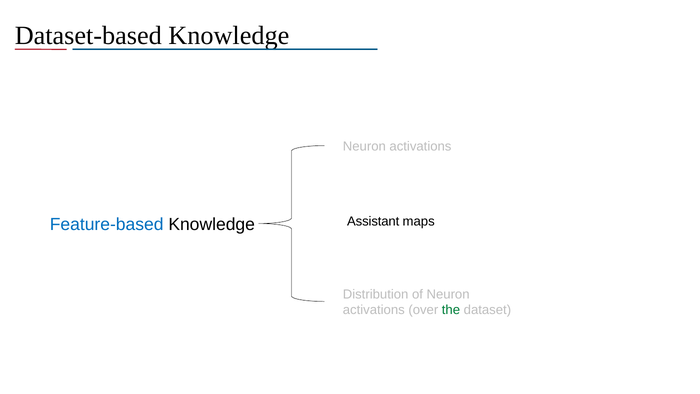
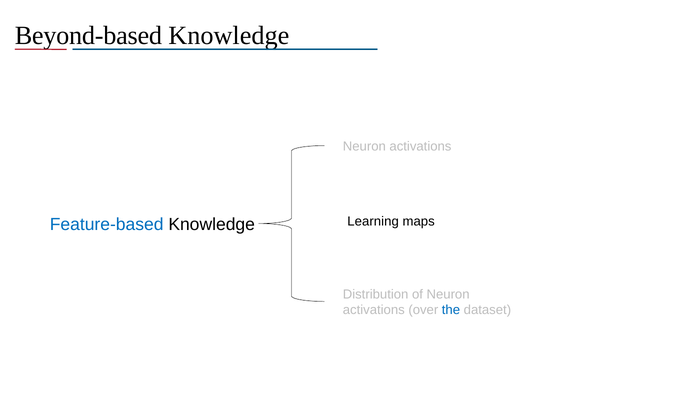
Dataset-based: Dataset-based -> Beyond-based
Assistant: Assistant -> Learning
the colour: green -> blue
